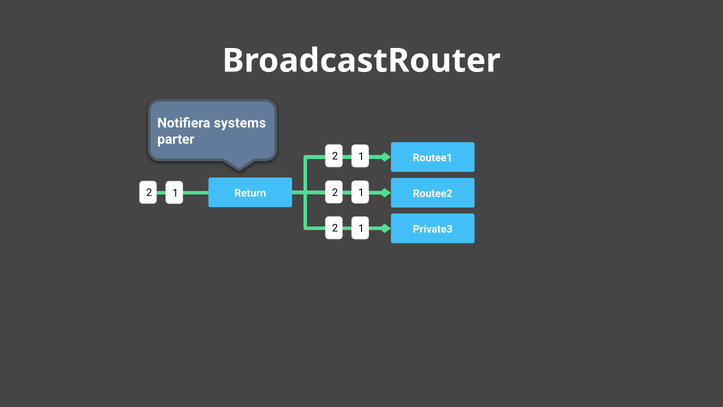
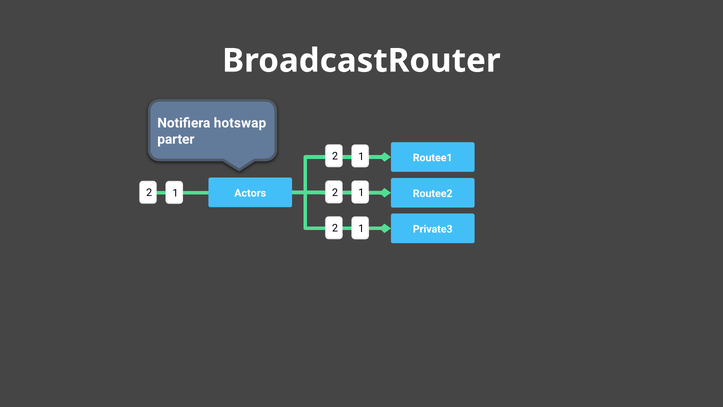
systems: systems -> hotswap
Return: Return -> Actors
